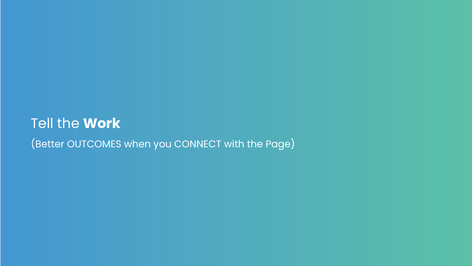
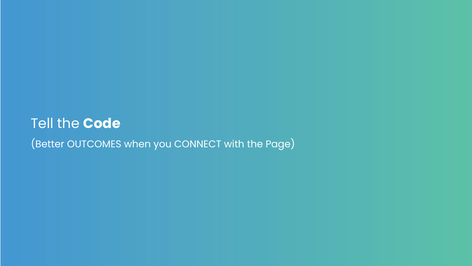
Work: Work -> Code
